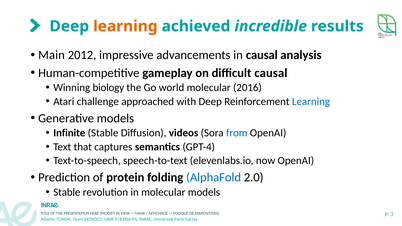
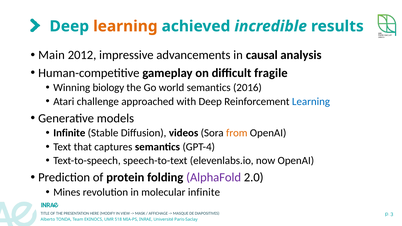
difficult causal: causal -> fragile
world molecular: molecular -> semantics
from colour: blue -> orange
AlphaFold colour: blue -> purple
Stable at (67, 192): Stable -> Mines
molecular models: models -> infinite
